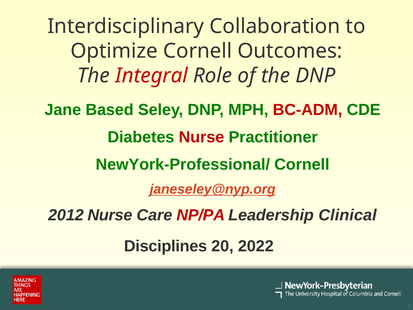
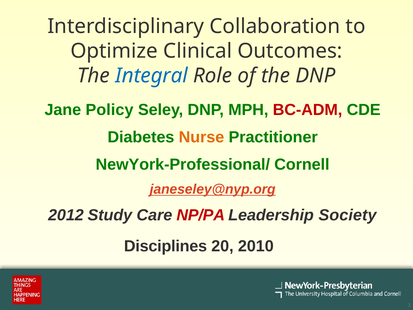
Optimize Cornell: Cornell -> Clinical
Integral colour: red -> blue
Based: Based -> Policy
Nurse at (201, 137) colour: red -> orange
2012 Nurse: Nurse -> Study
Clinical: Clinical -> Society
2022: 2022 -> 2010
